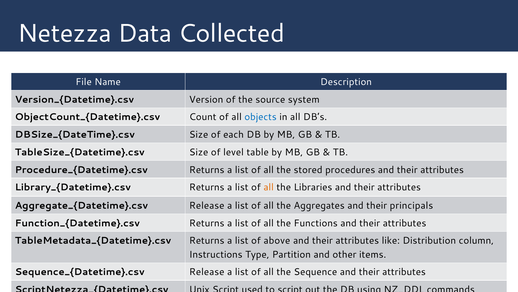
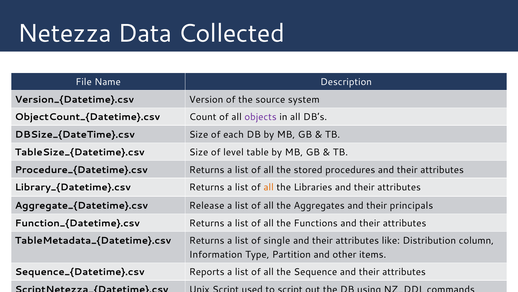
objects colour: blue -> purple
above: above -> single
Instructions: Instructions -> Information
Release at (207, 271): Release -> Reports
